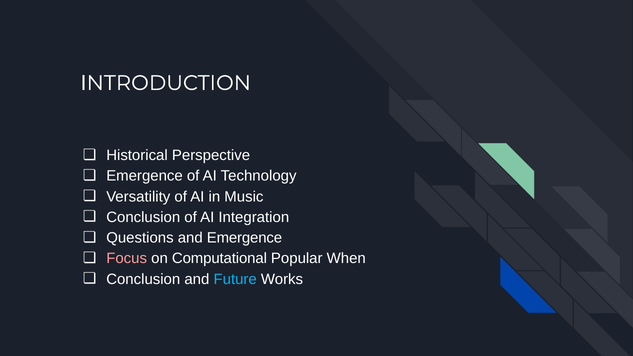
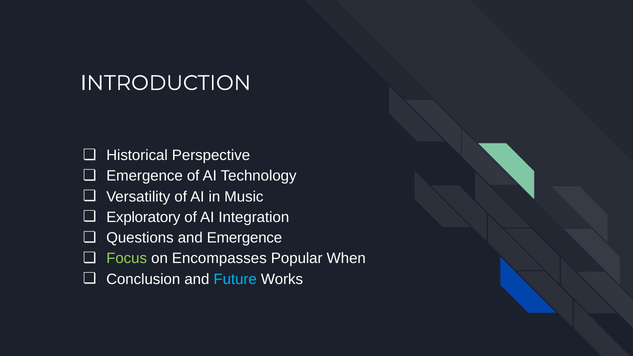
Conclusion at (143, 217): Conclusion -> Exploratory
Focus colour: pink -> light green
Computational: Computational -> Encompasses
